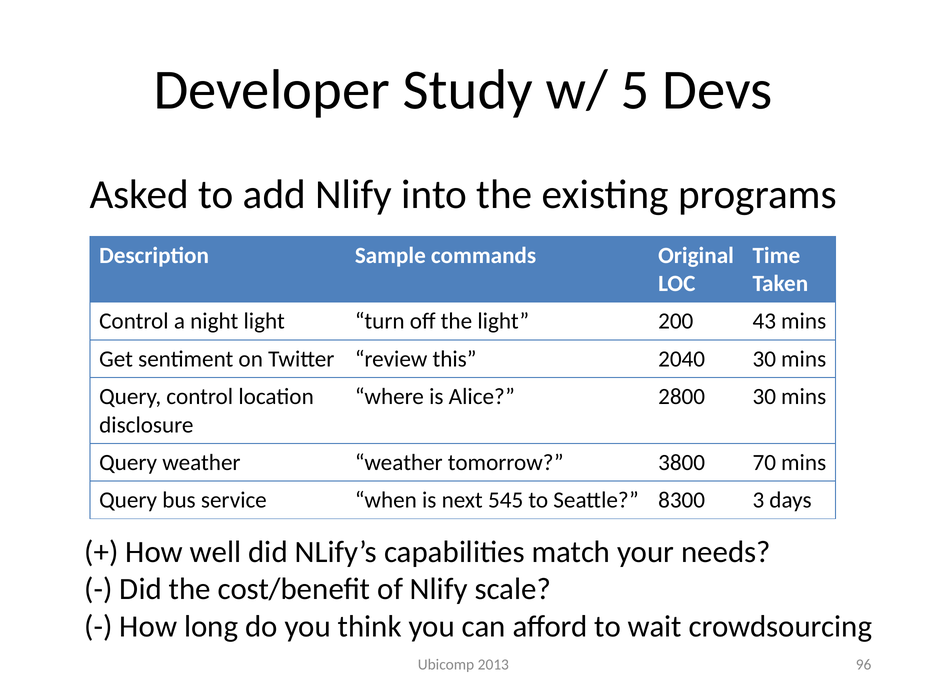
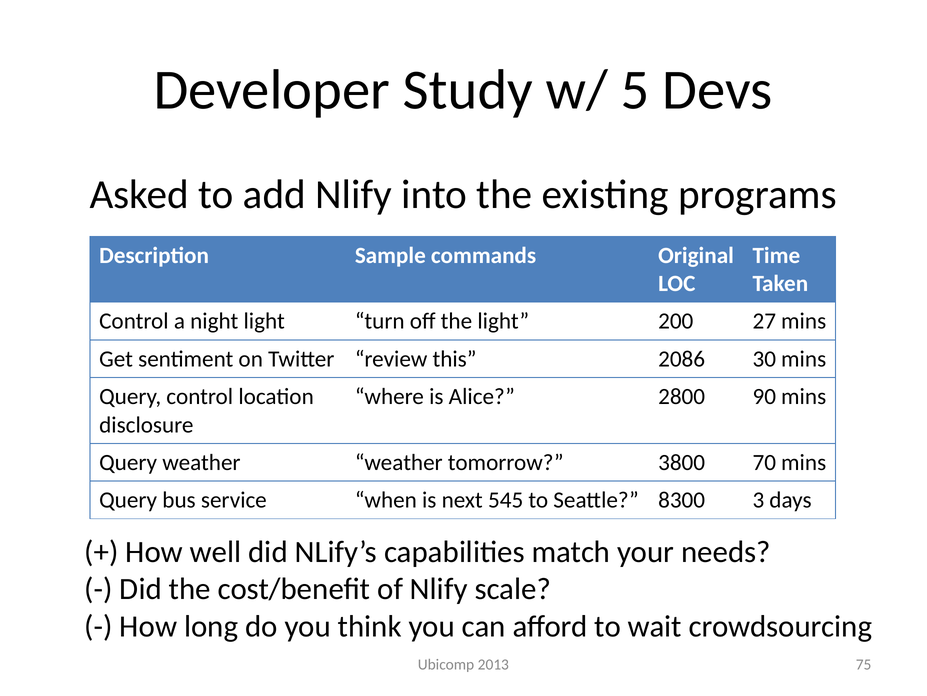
43: 43 -> 27
2040: 2040 -> 2086
2800 30: 30 -> 90
96: 96 -> 75
